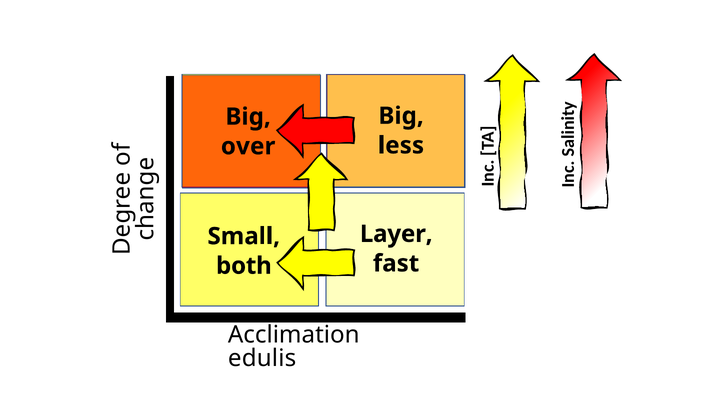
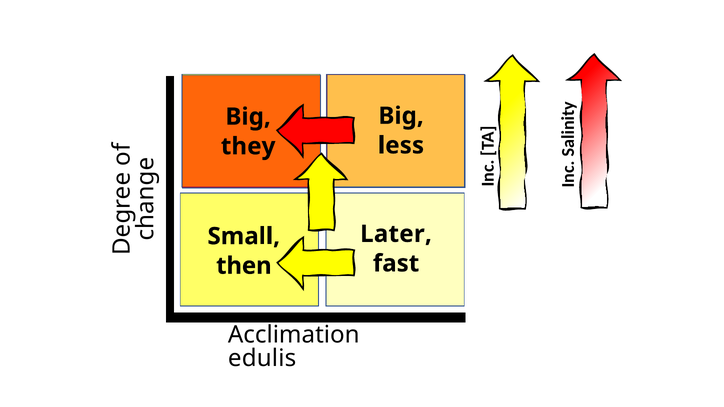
over: over -> they
Layer: Layer -> Later
both: both -> then
